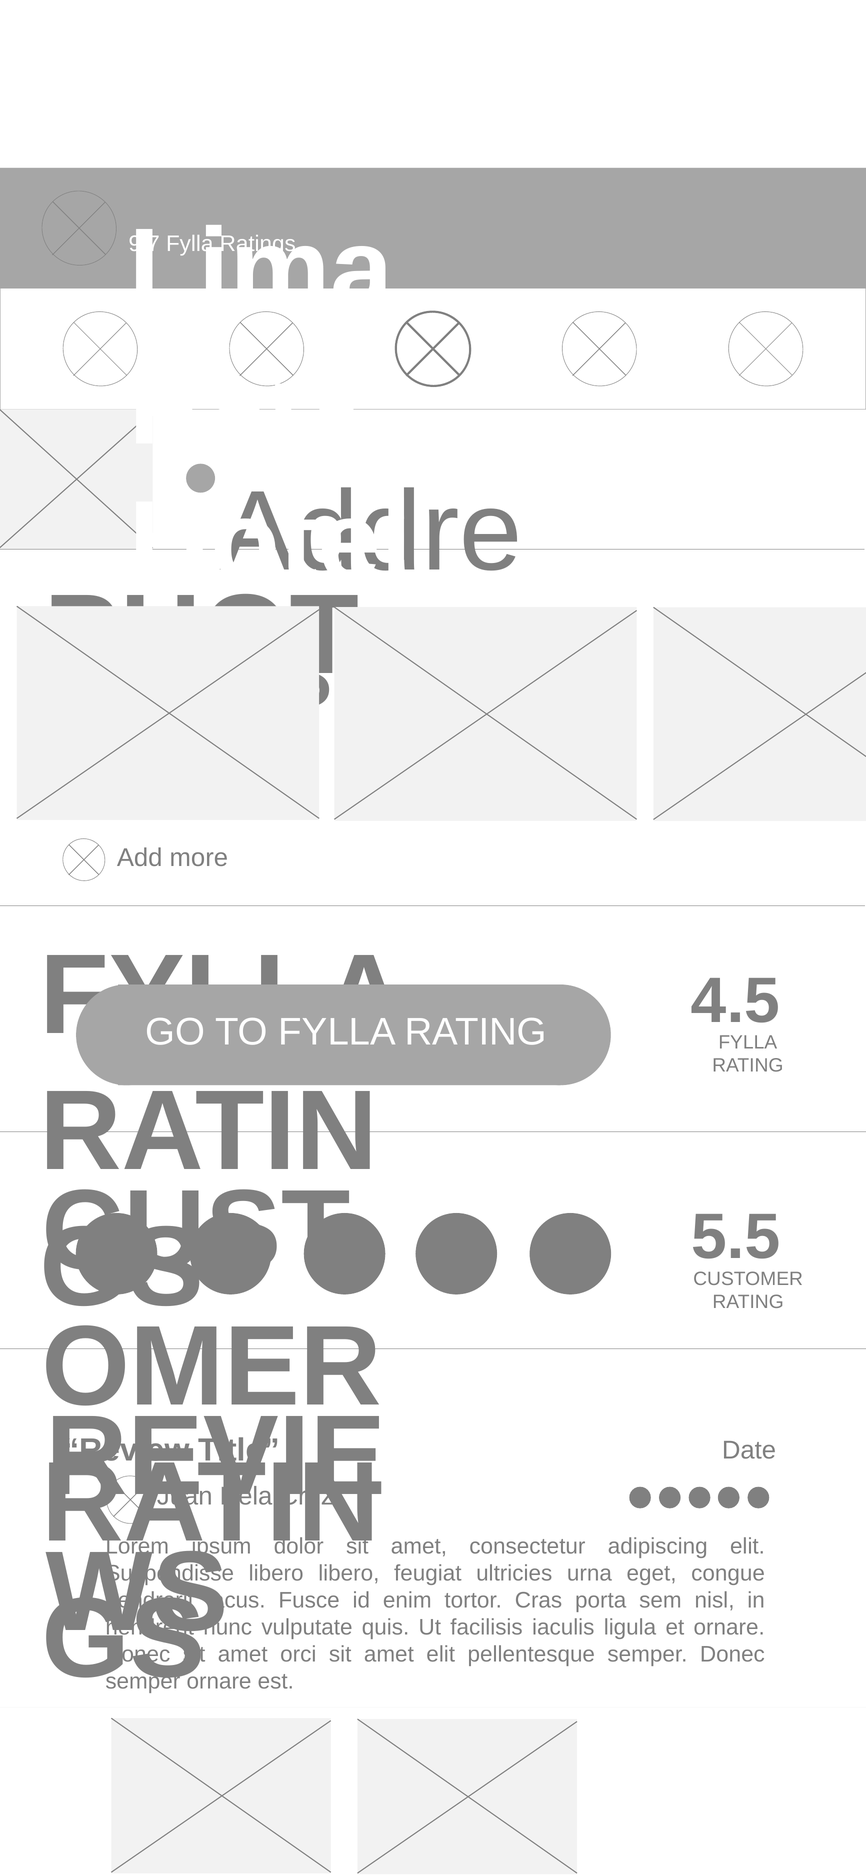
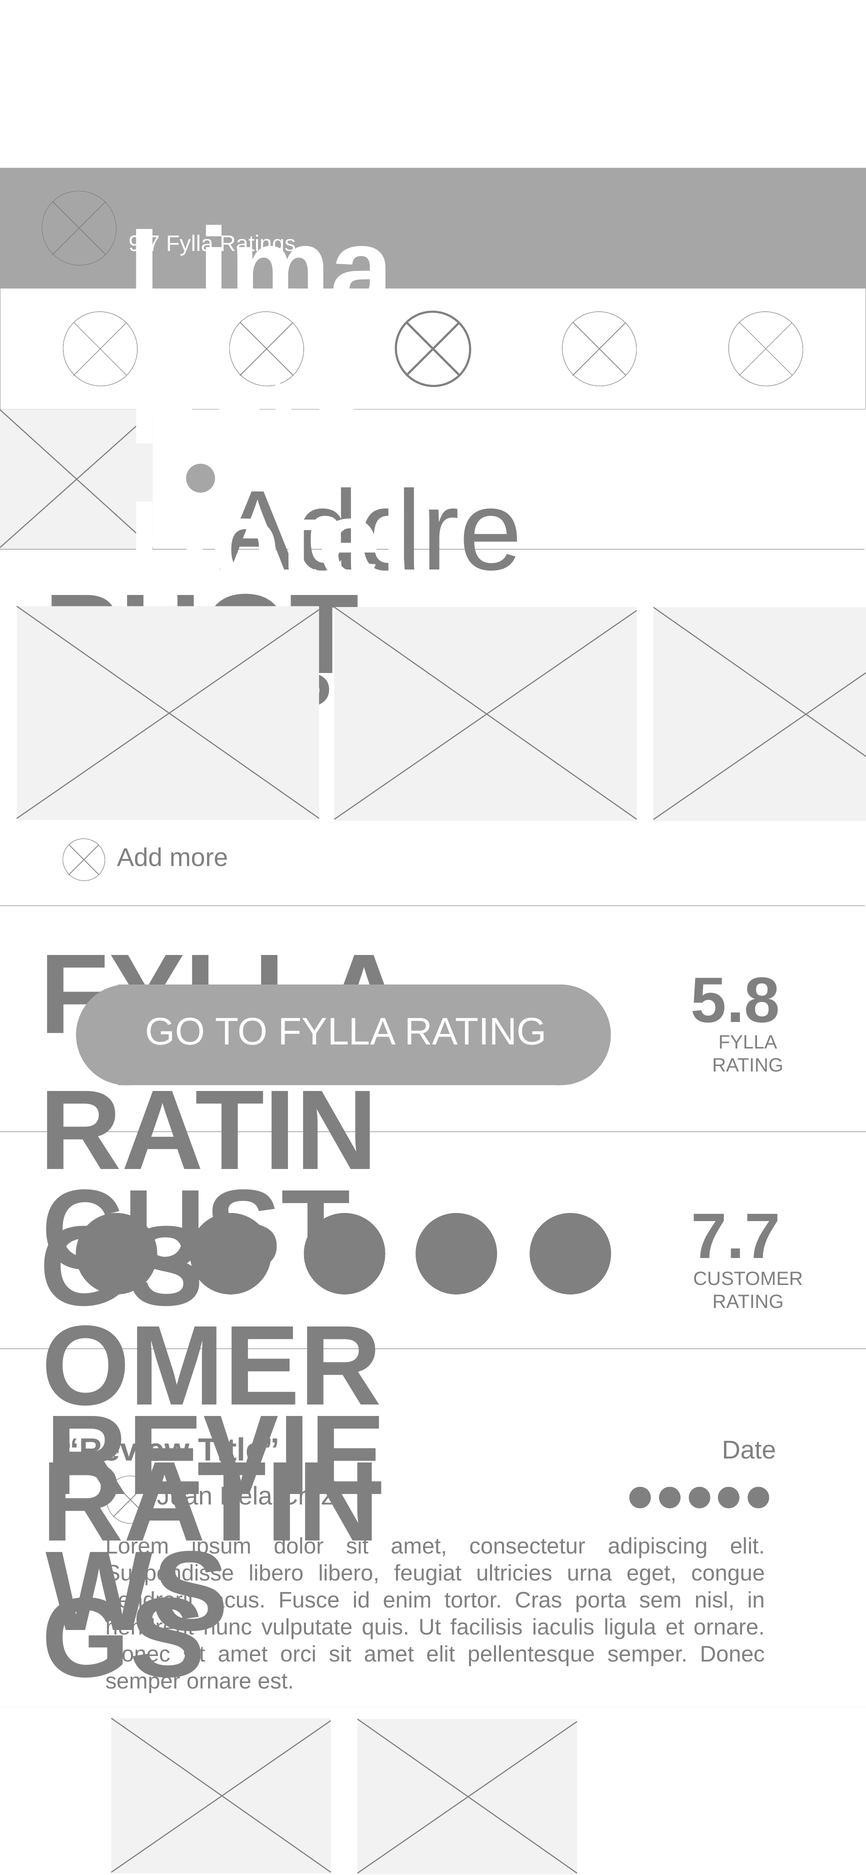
4.5: 4.5 -> 5.8
5.5: 5.5 -> 7.7
